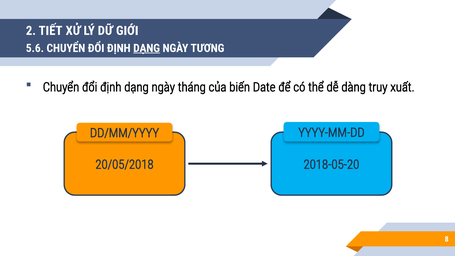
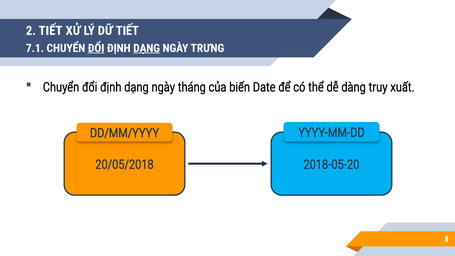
DỮ GIỚI: GIỚI -> TIẾT
5.6: 5.6 -> 7.1
ĐỔI at (96, 48) underline: none -> present
TƯƠNG: TƯƠNG -> TRƯNG
